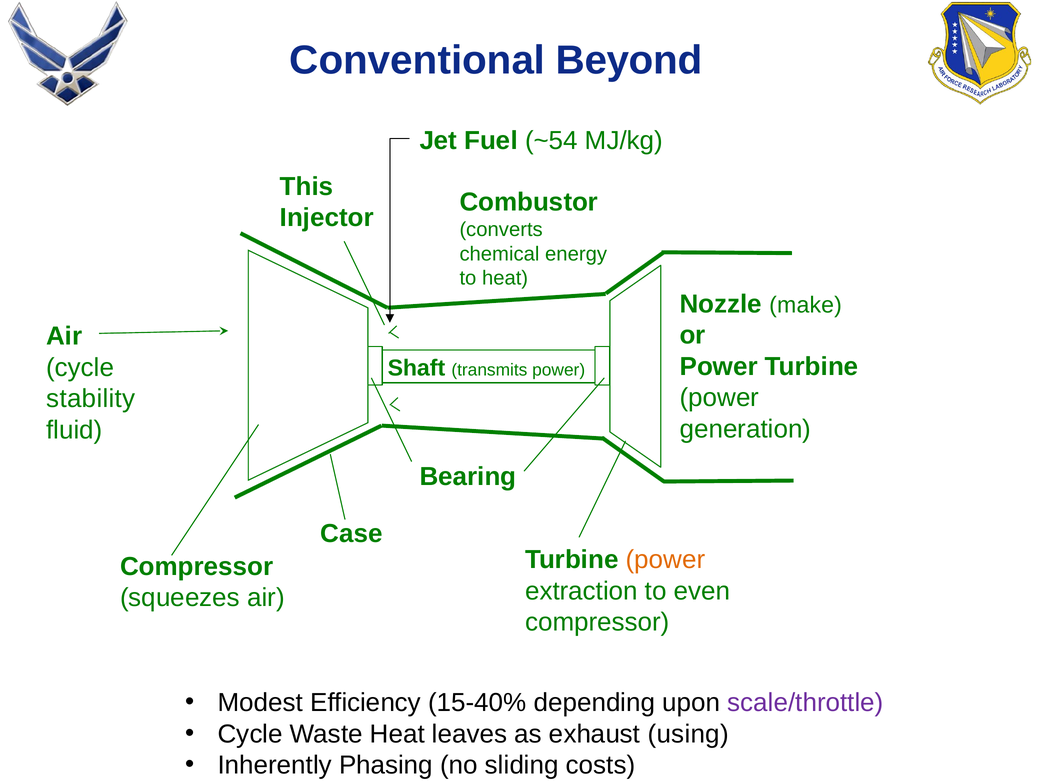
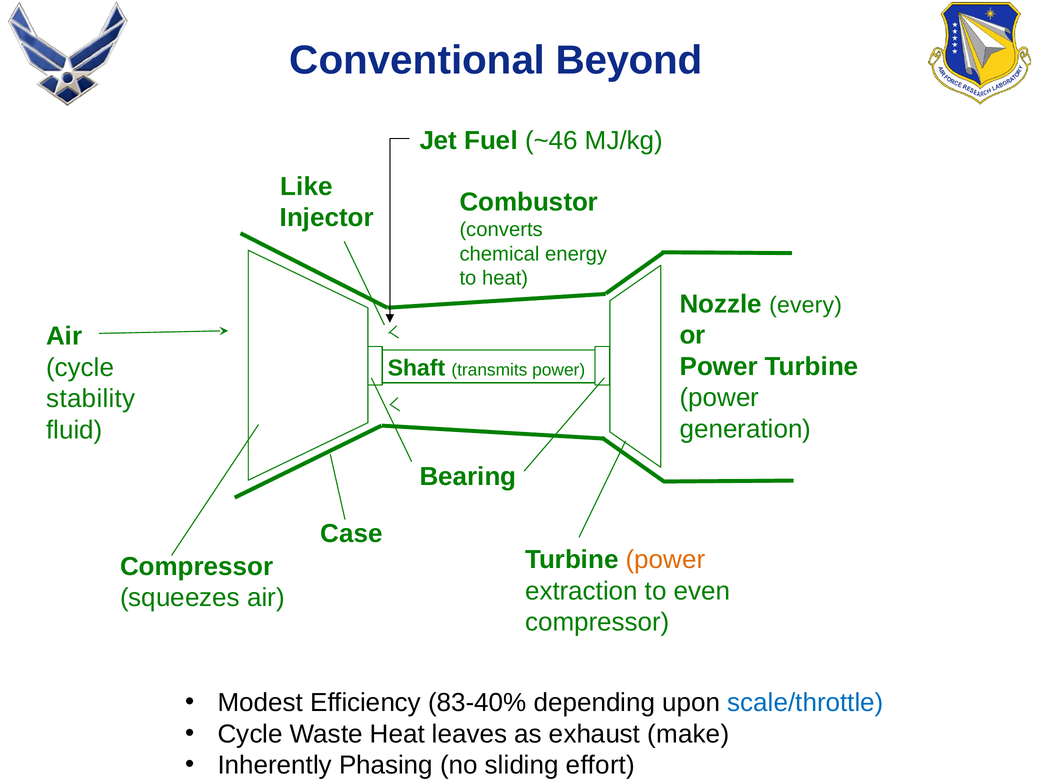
~54: ~54 -> ~46
This: This -> Like
make: make -> every
15-40%: 15-40% -> 83-40%
scale/throttle colour: purple -> blue
using: using -> make
costs: costs -> effort
